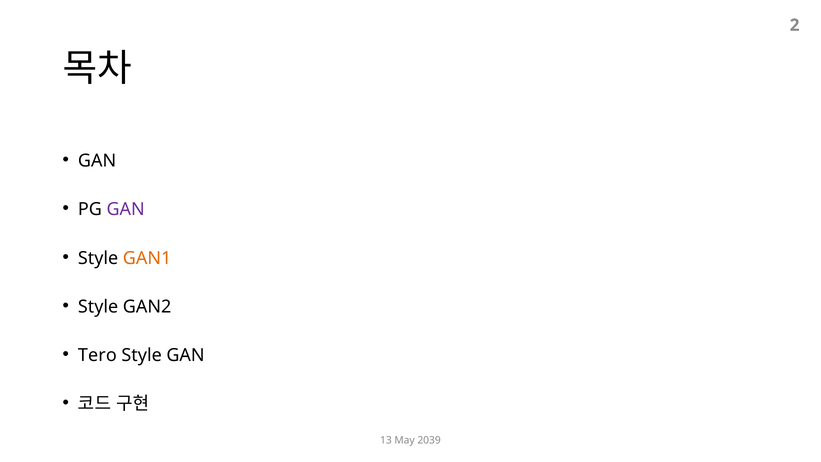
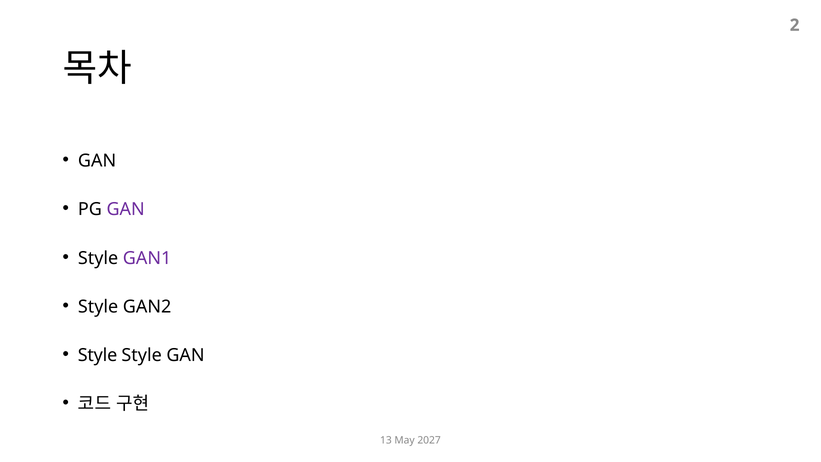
GAN1 colour: orange -> purple
Tero at (97, 355): Tero -> Style
2039: 2039 -> 2027
